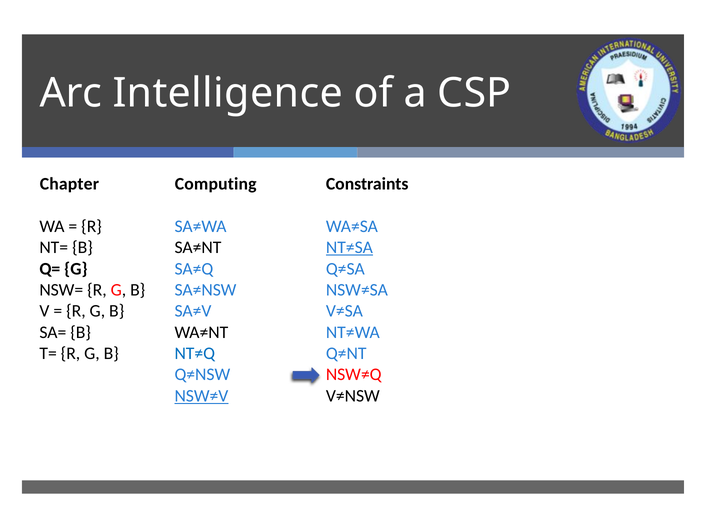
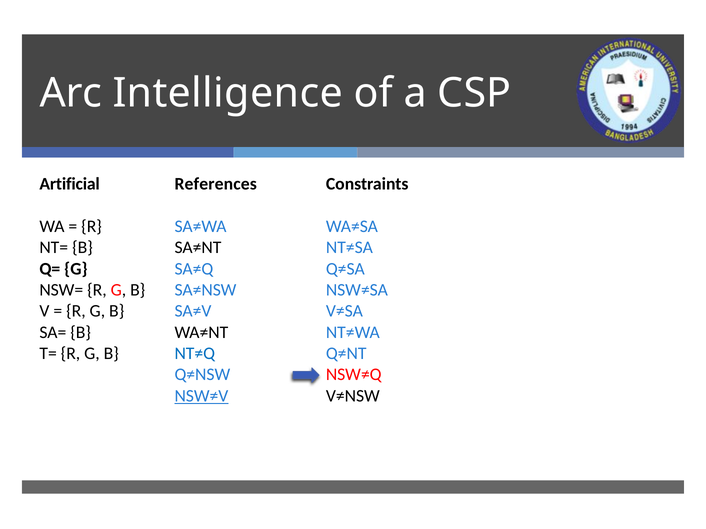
Chapter: Chapter -> Artificial
Computing: Computing -> References
NT≠SA underline: present -> none
